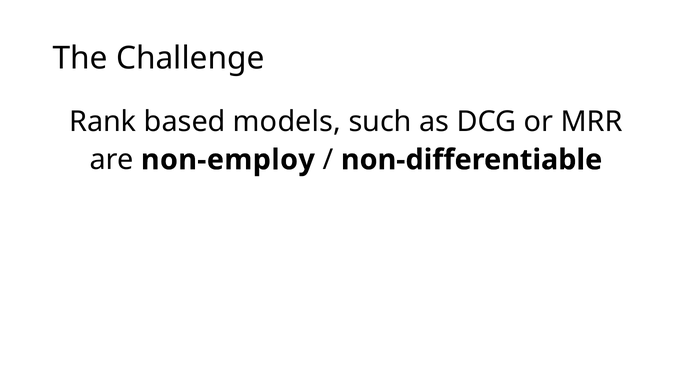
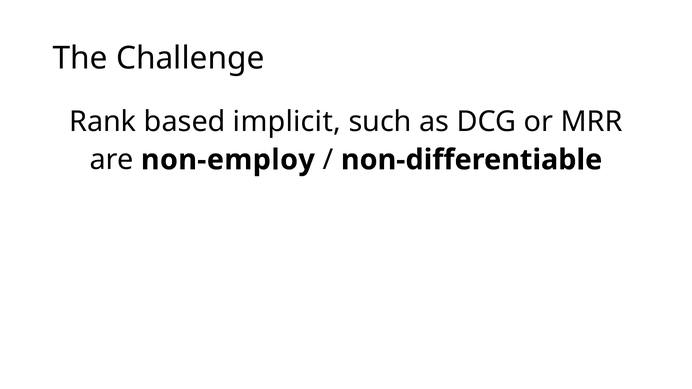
models: models -> implicit
